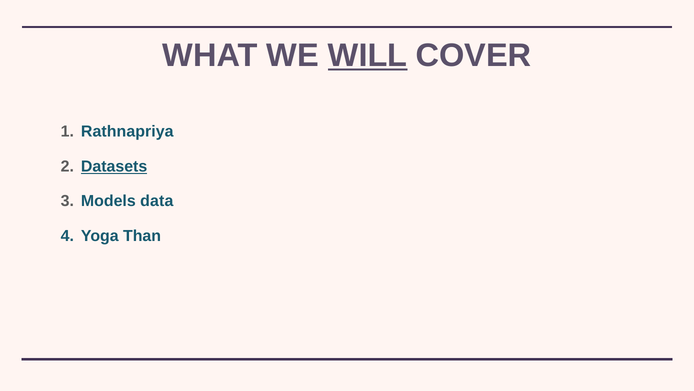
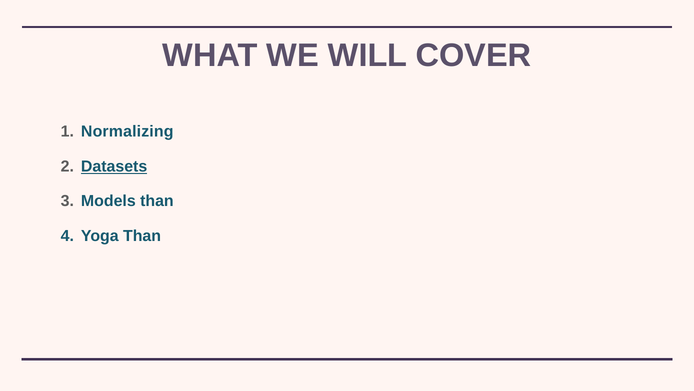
WILL underline: present -> none
Rathnapriya: Rathnapriya -> Normalizing
Models data: data -> than
